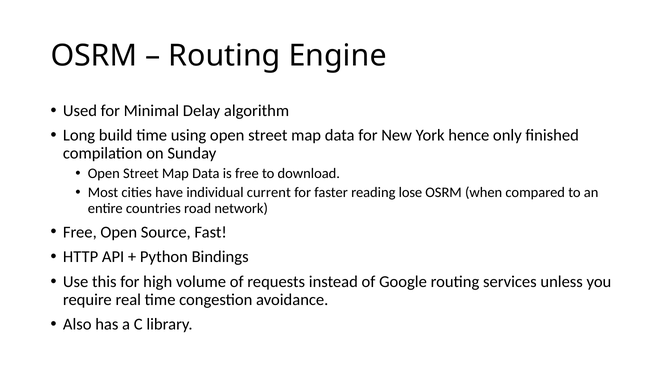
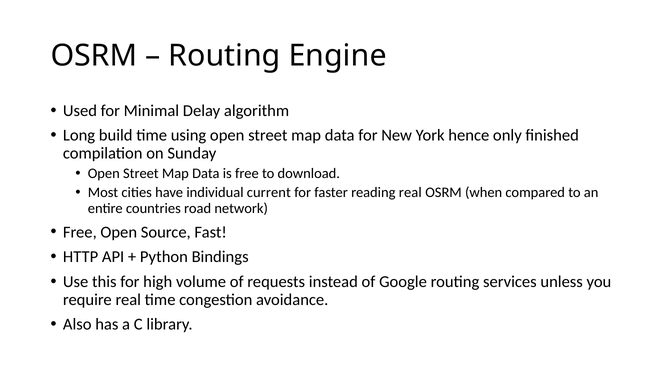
reading lose: lose -> real
